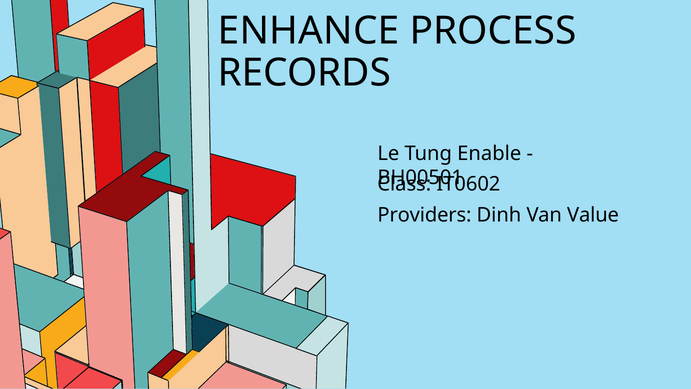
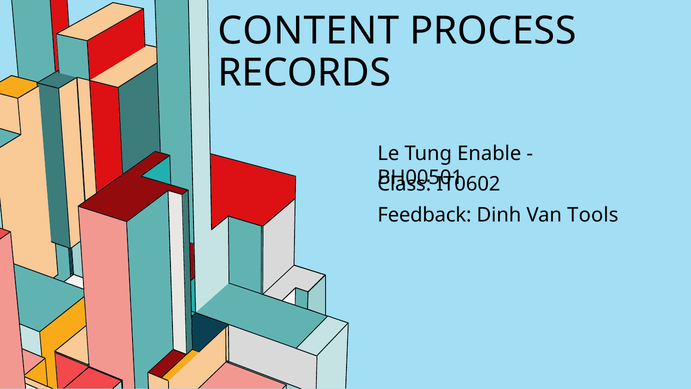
ENHANCE: ENHANCE -> CONTENT
Providers: Providers -> Feedback
Value: Value -> Tools
